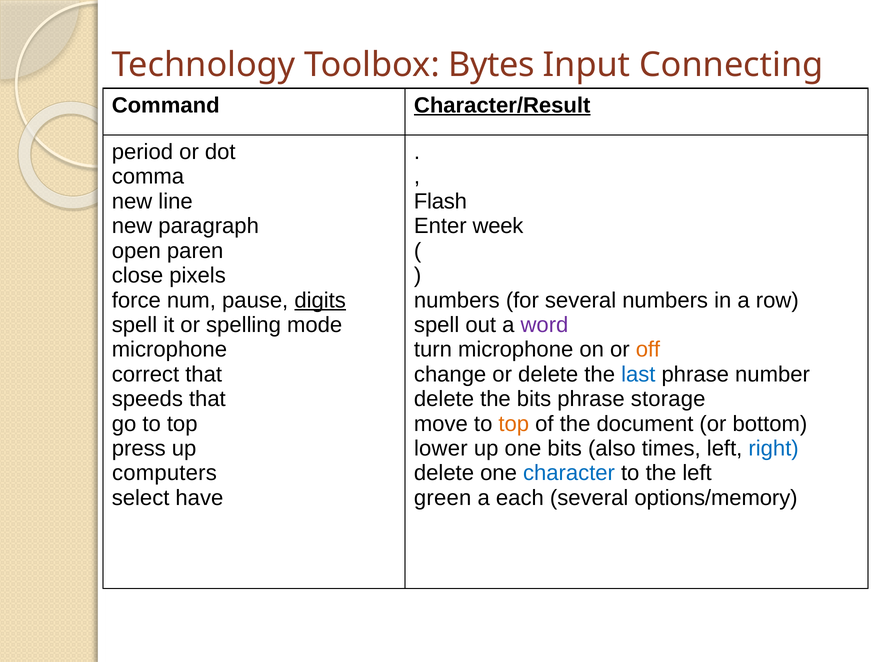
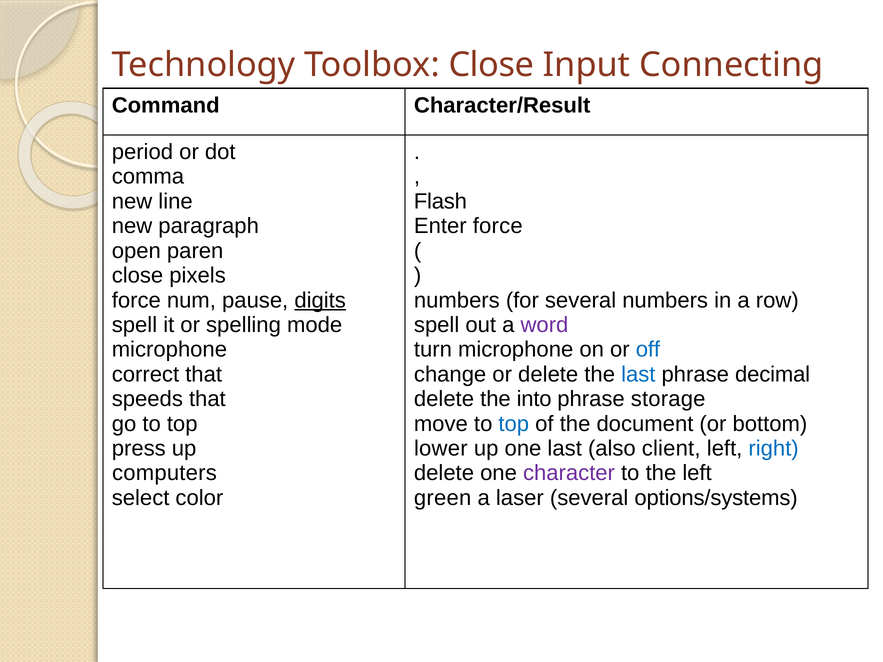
Toolbox Bytes: Bytes -> Close
Character/Result underline: present -> none
Enter week: week -> force
off colour: orange -> blue
number: number -> decimal
the bits: bits -> into
top at (514, 424) colour: orange -> blue
one bits: bits -> last
times: times -> client
character colour: blue -> purple
have: have -> color
each: each -> laser
options/memory: options/memory -> options/systems
